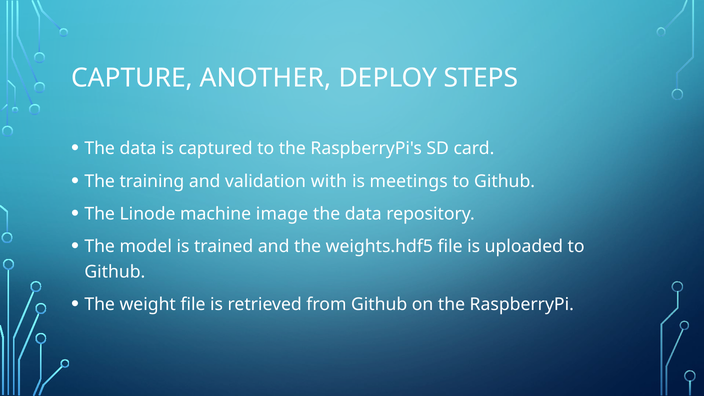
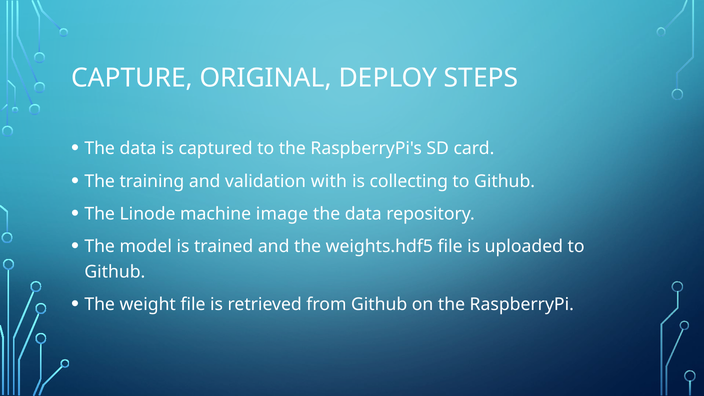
ANOTHER: ANOTHER -> ORIGINAL
meetings: meetings -> collecting
